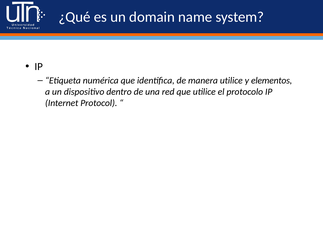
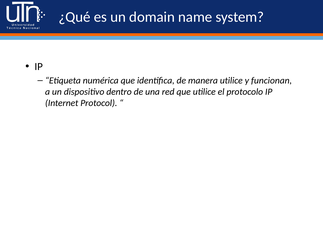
elementos: elementos -> funcionan
